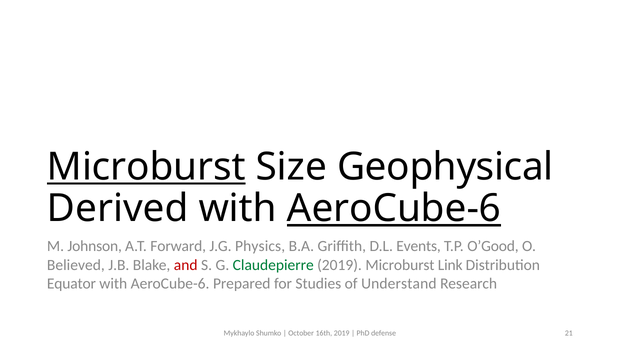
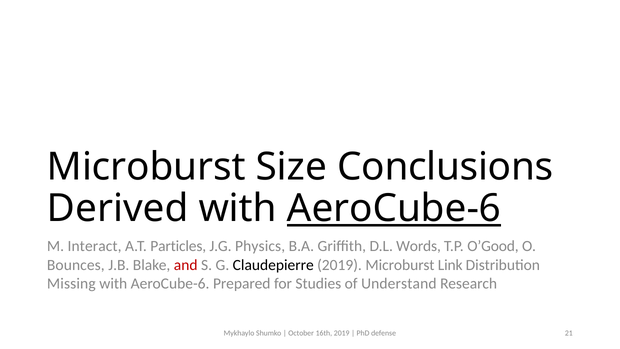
Microburst at (146, 167) underline: present -> none
Geophysical: Geophysical -> Conclusions
Johnson: Johnson -> Interact
Forward: Forward -> Particles
Events: Events -> Words
Believed: Believed -> Bounces
Claudepierre colour: green -> black
Equator: Equator -> Missing
